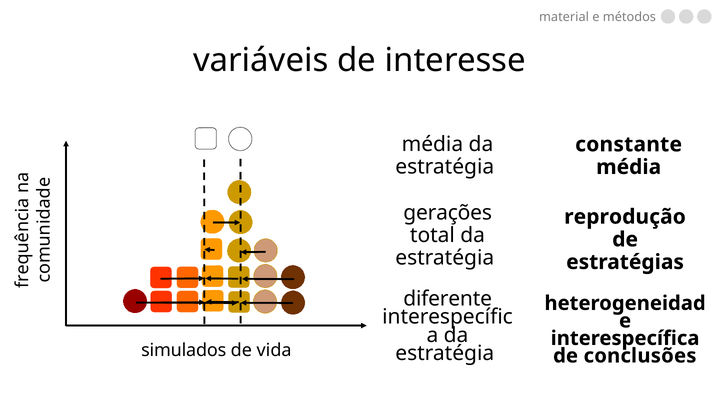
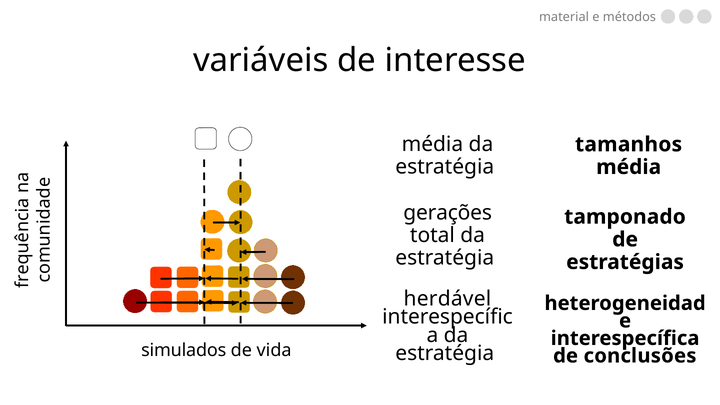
constante: constante -> tamanhos
reprodução: reprodução -> tamponado
diferente: diferente -> herdável
